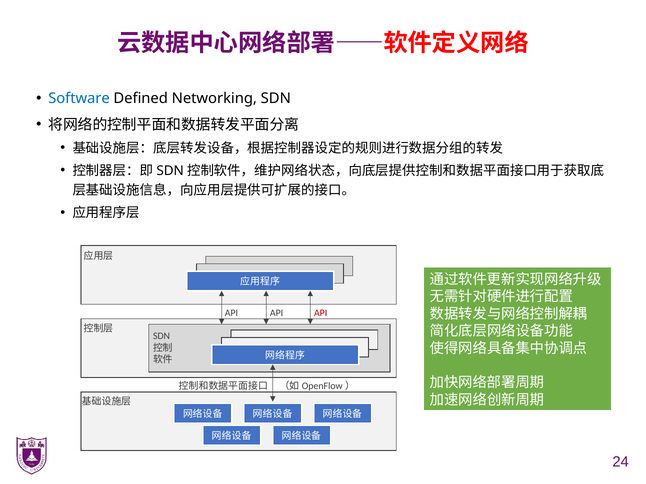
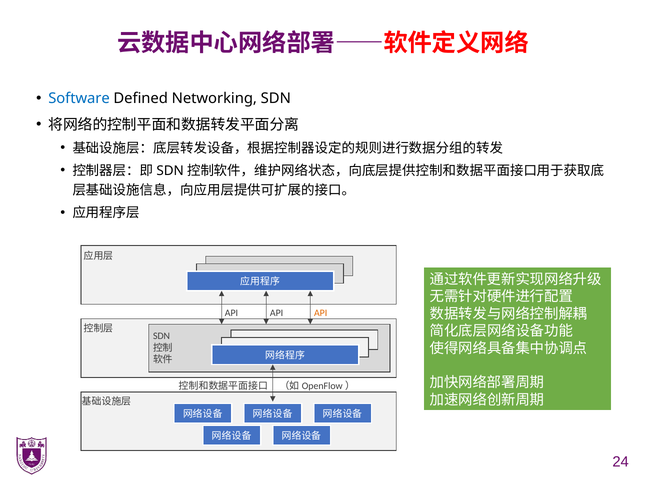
API at (321, 313) colour: red -> orange
